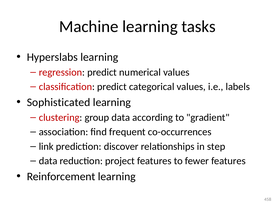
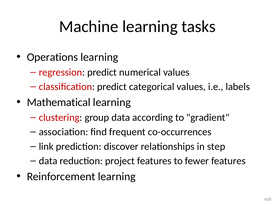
Hyperslabs: Hyperslabs -> Operations
Sophisticated: Sophisticated -> Mathematical
